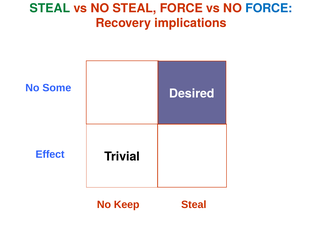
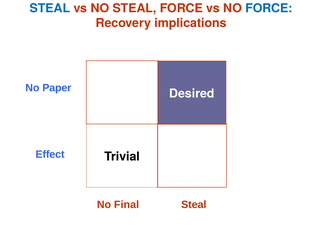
STEAL at (50, 8) colour: green -> blue
Some: Some -> Paper
Keep: Keep -> Final
